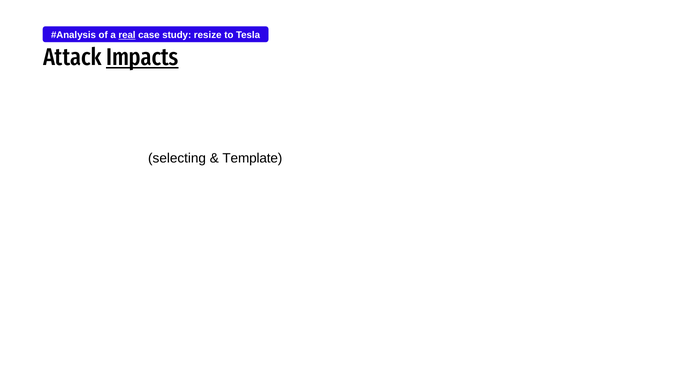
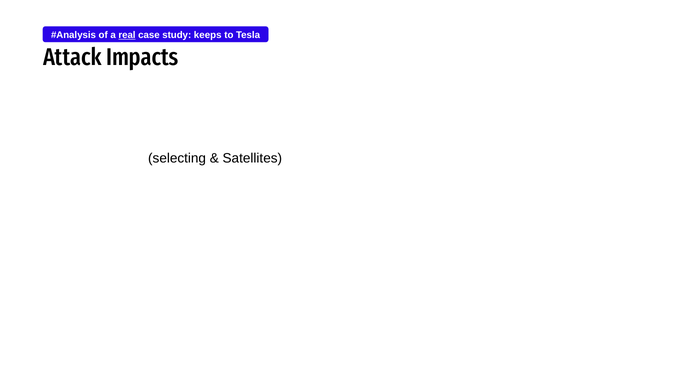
resize: resize -> keeps
Impacts underline: present -> none
Template: Template -> Satellites
